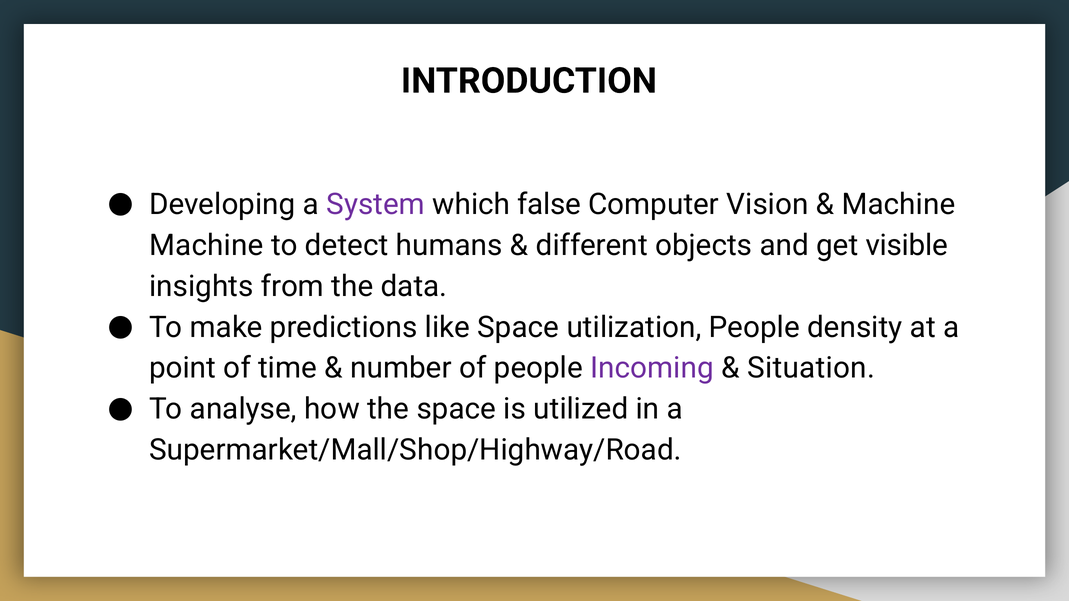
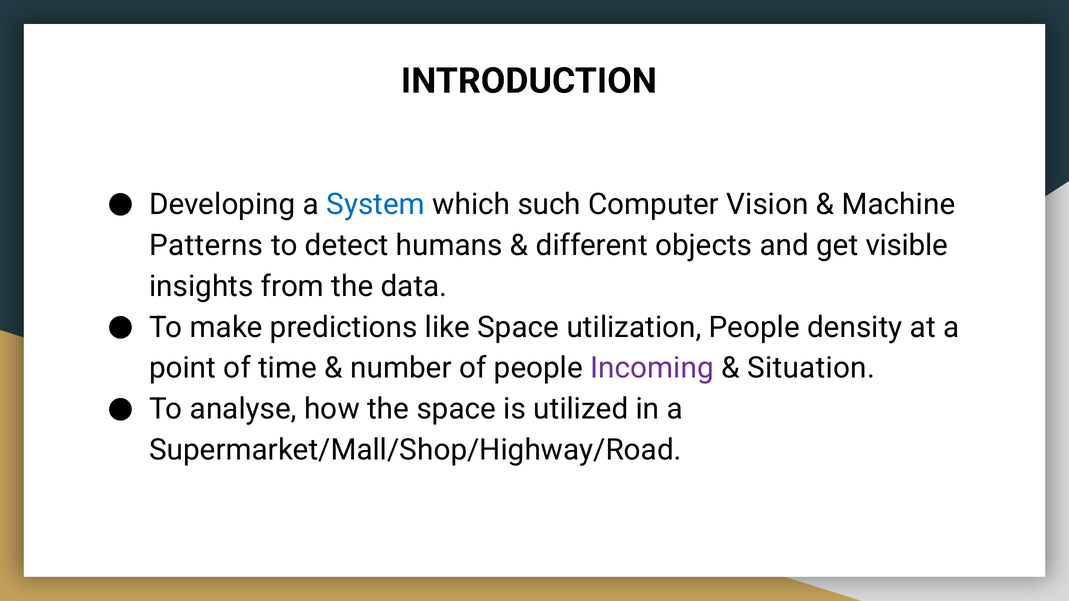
System colour: purple -> blue
false: false -> such
Machine at (206, 245): Machine -> Patterns
